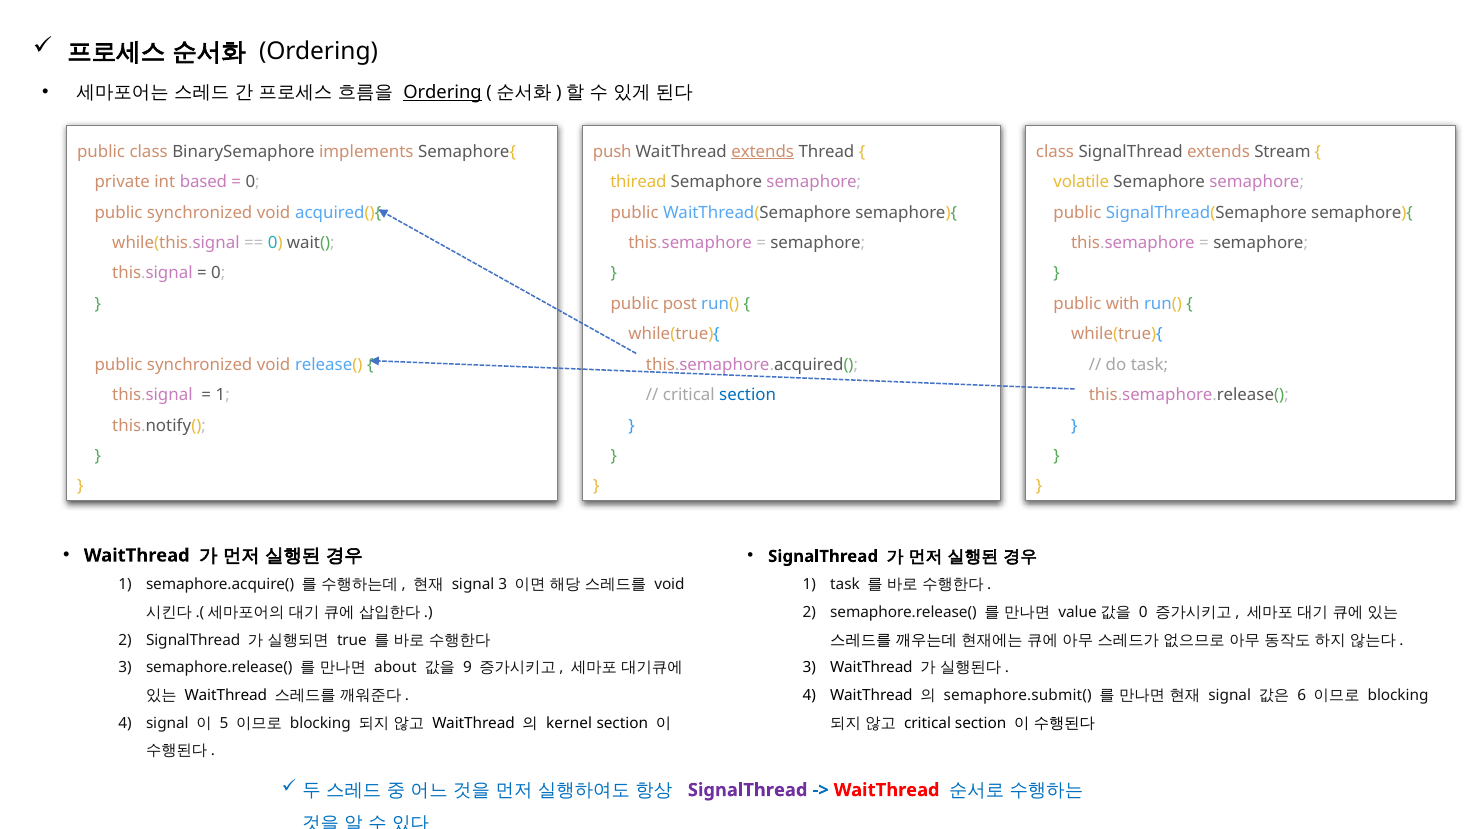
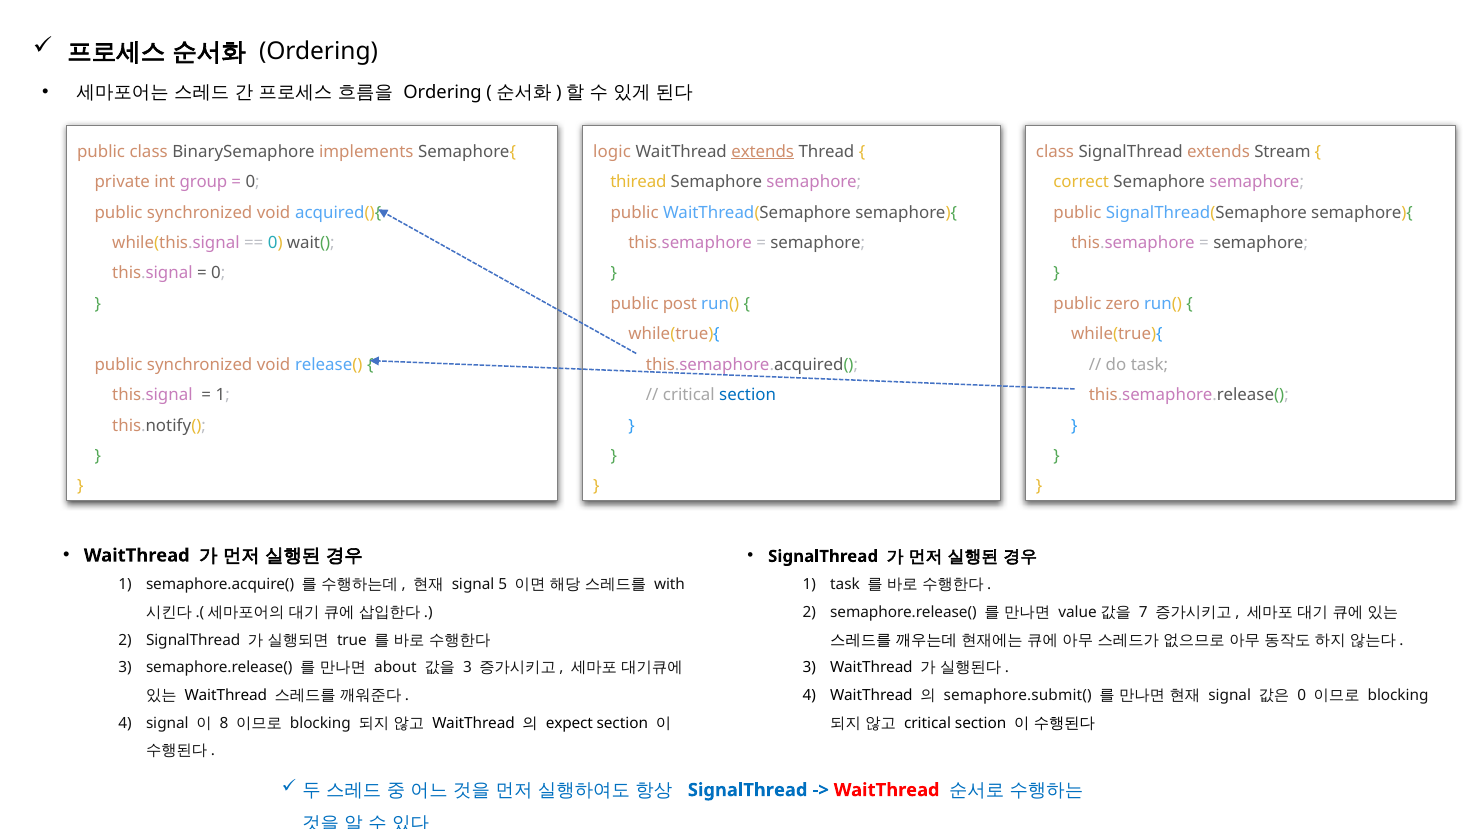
Ordering at (443, 93) underline: present -> none
push: push -> logic
based: based -> group
volatile: volatile -> correct
with: with -> zero
signal 3: 3 -> 5
void at (669, 585): void -> with
0 at (1143, 613): 0 -> 7
9 at (467, 668): 9 -> 3
6 at (1302, 696): 6 -> 0
5: 5 -> 8
kernel: kernel -> expect
SignalThread at (748, 790) colour: purple -> blue
